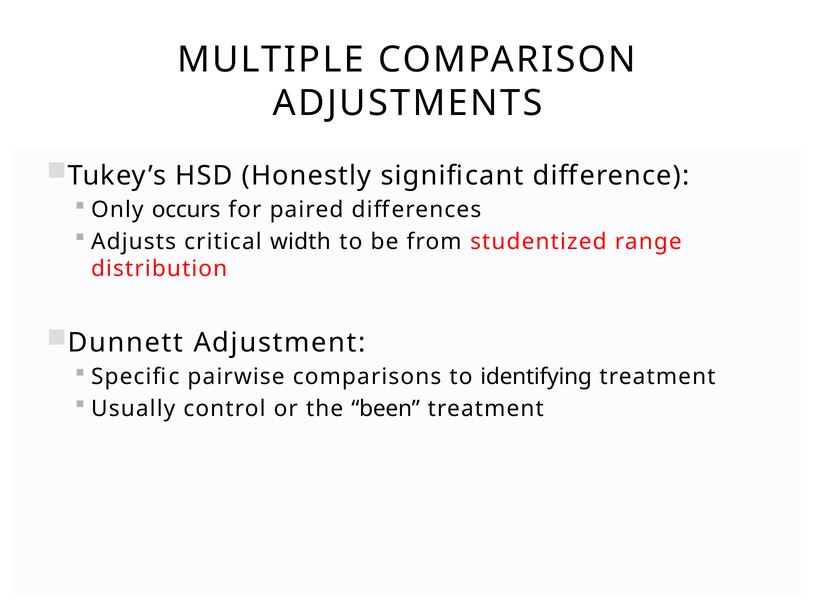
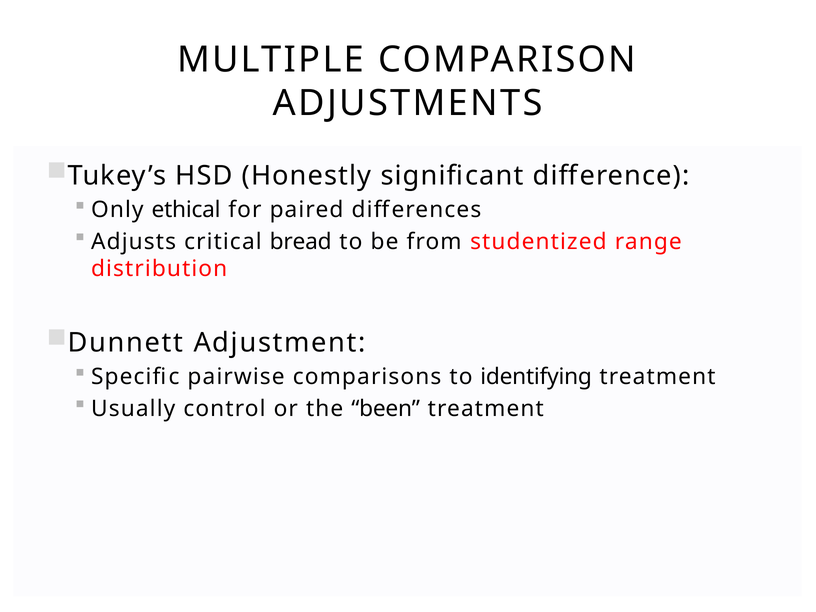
occurs: occurs -> ethical
width: width -> bread
